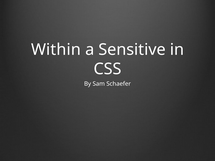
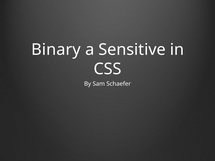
Within: Within -> Binary
